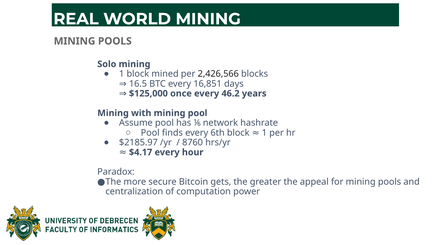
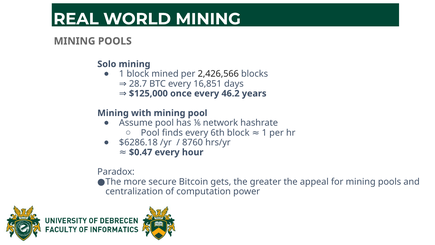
16.5: 16.5 -> 28.7
$2185.97: $2185.97 -> $6286.18
$4.17: $4.17 -> $0.47
